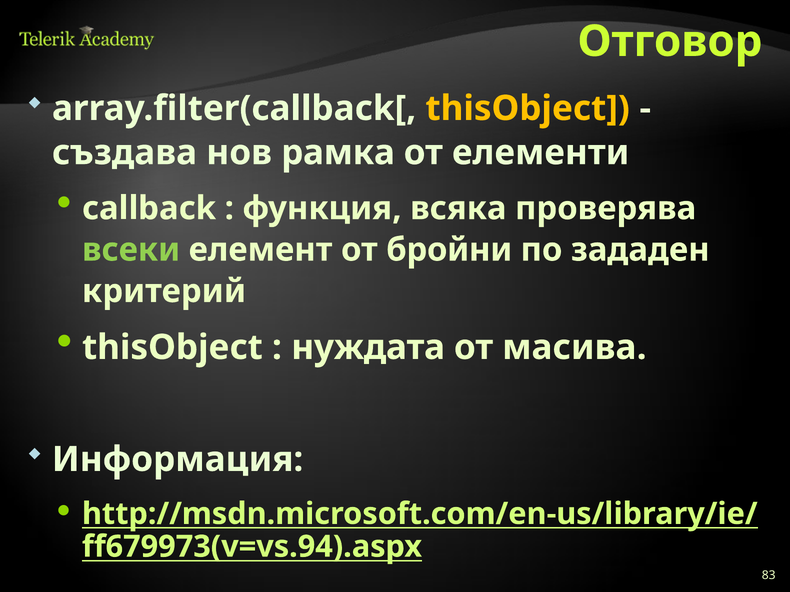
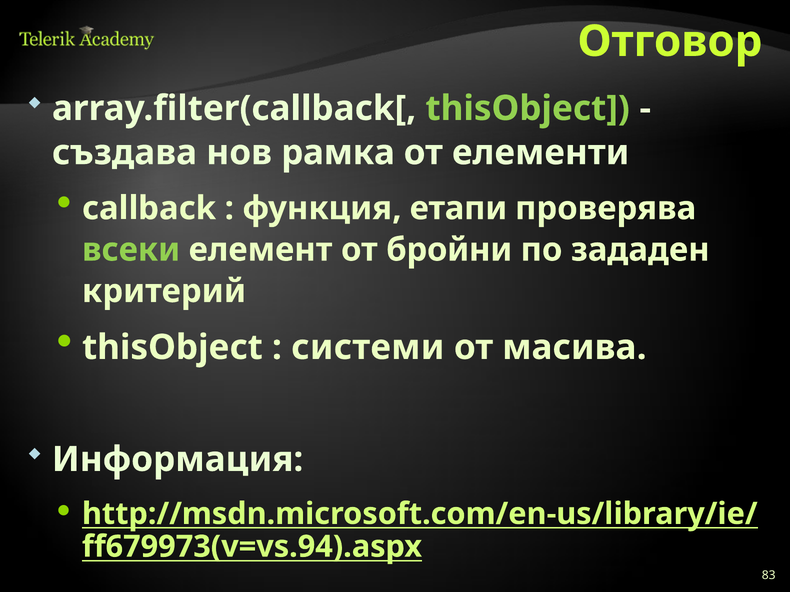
thisObject at (528, 108) colour: yellow -> light green
всяка: всяка -> етапи
нуждата: нуждата -> системи
